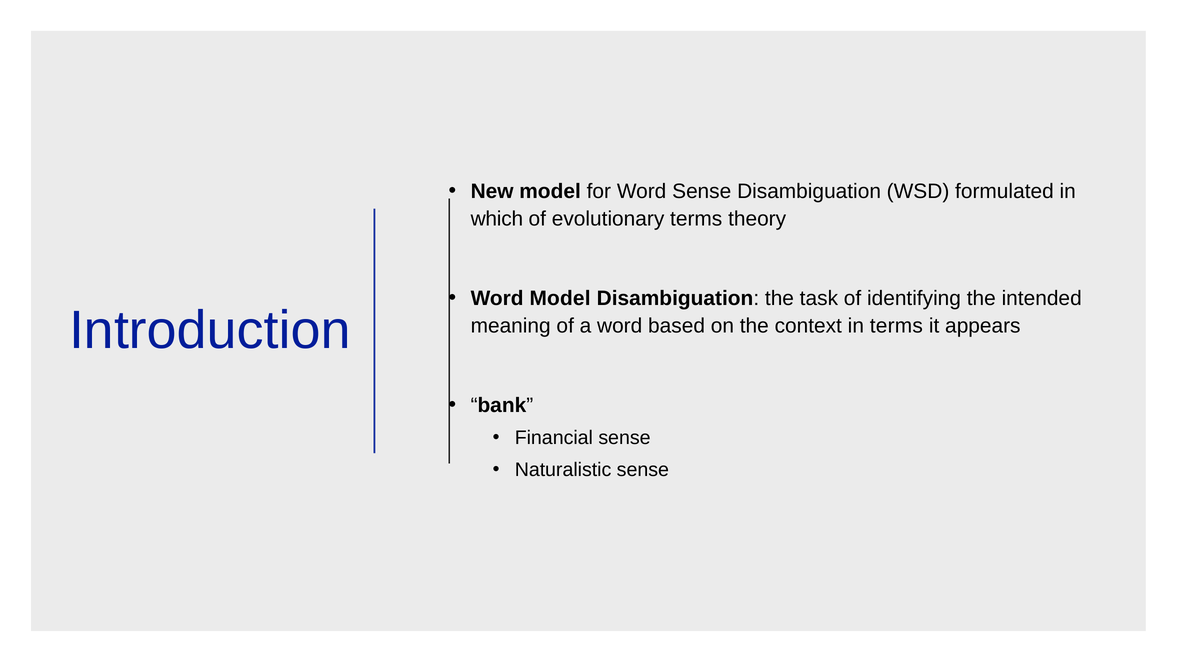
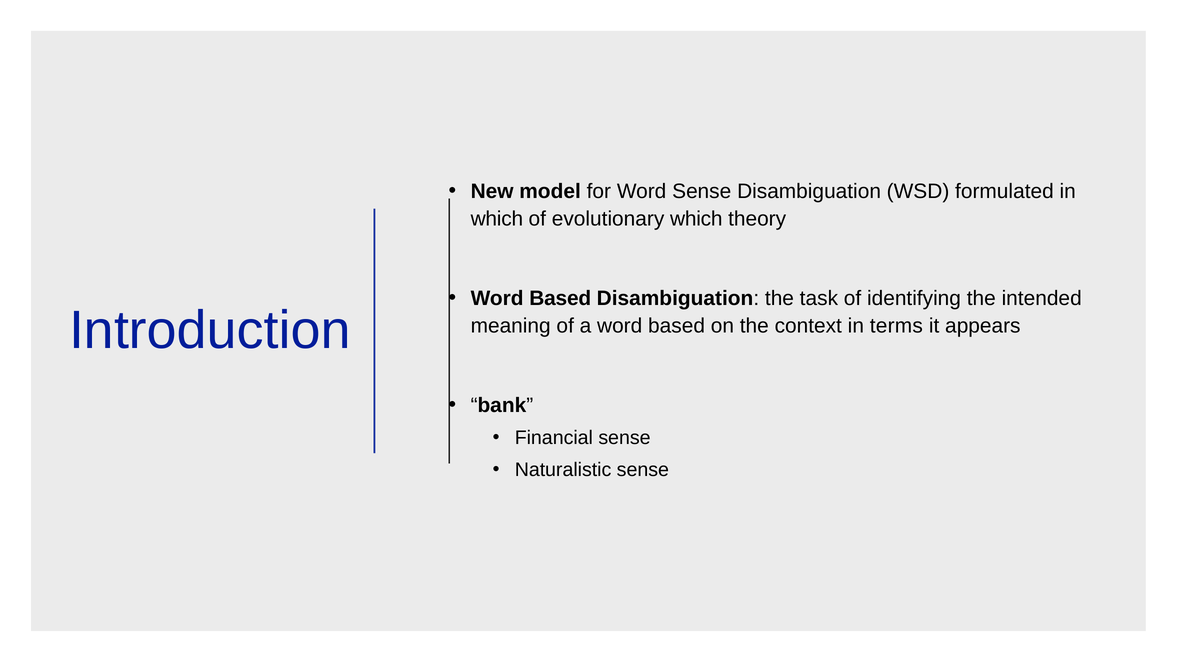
evolutionary terms: terms -> which
Model at (560, 298): Model -> Based
